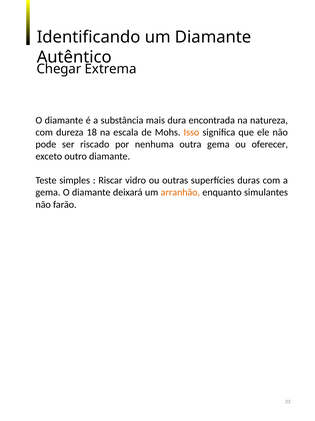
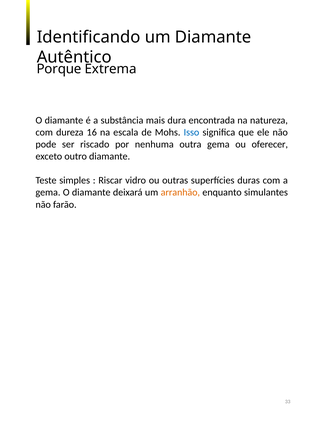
Chegar: Chegar -> Porque
18: 18 -> 16
Isso colour: orange -> blue
